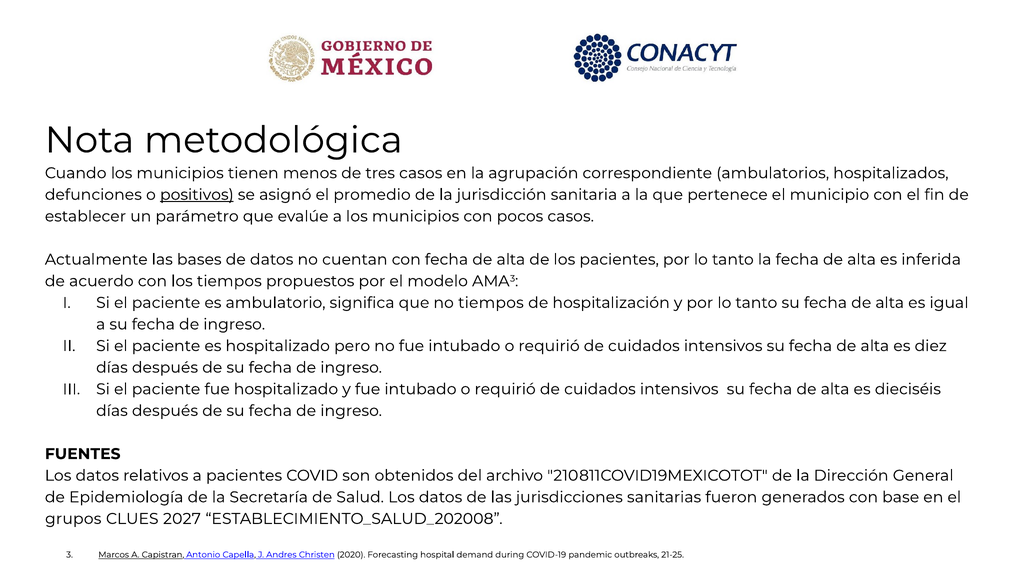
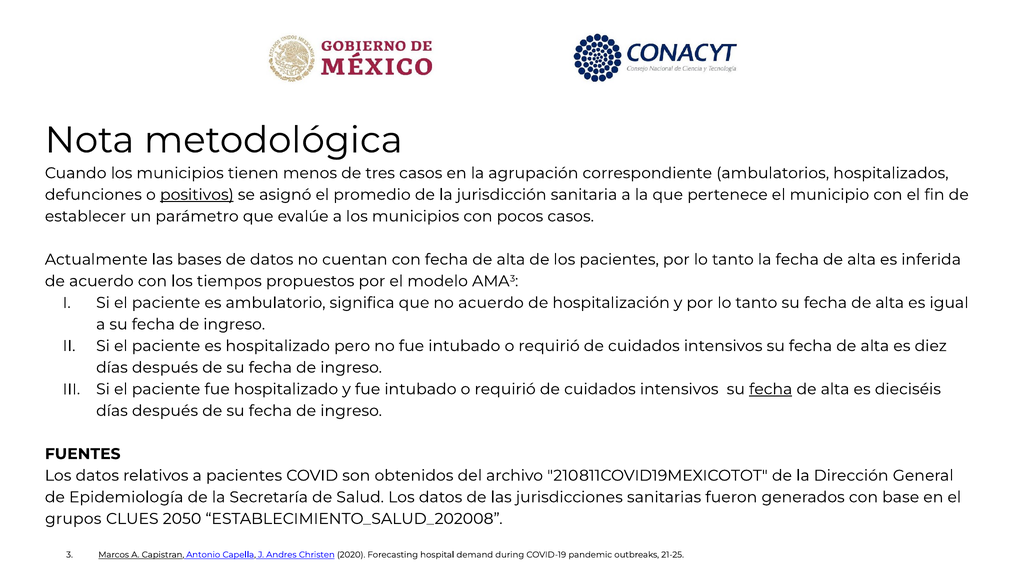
no tiempos: tiempos -> acuerdo
fecha at (771, 389) underline: none -> present
2027: 2027 -> 2050
